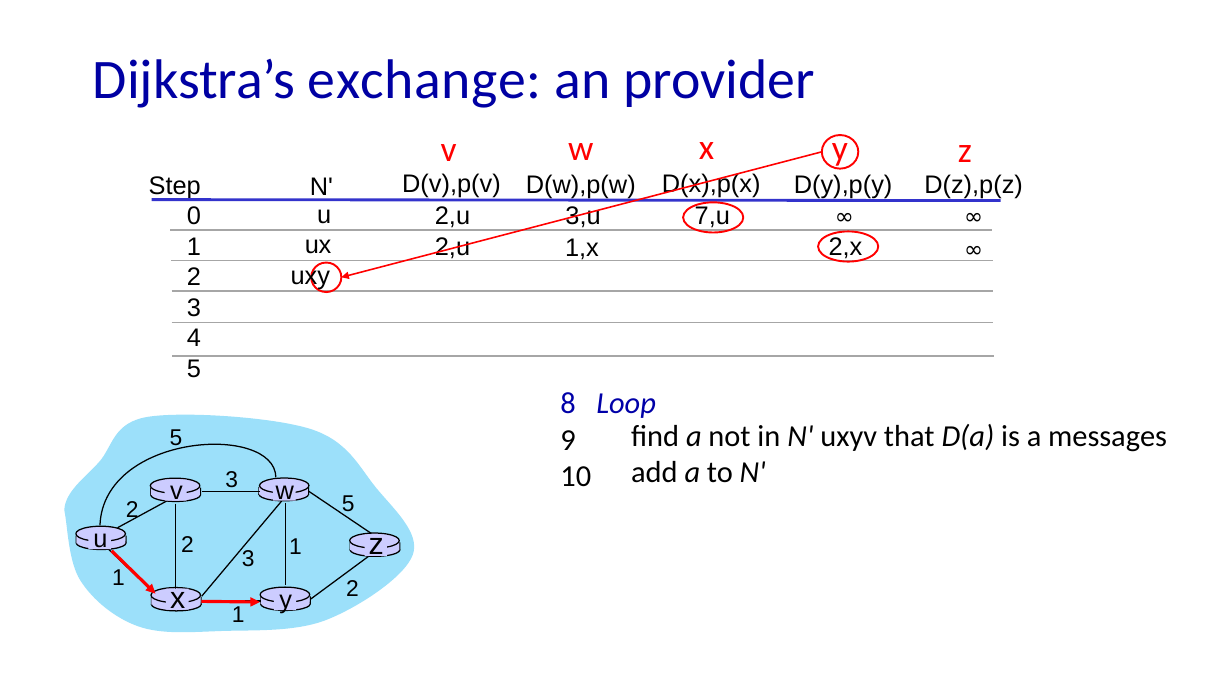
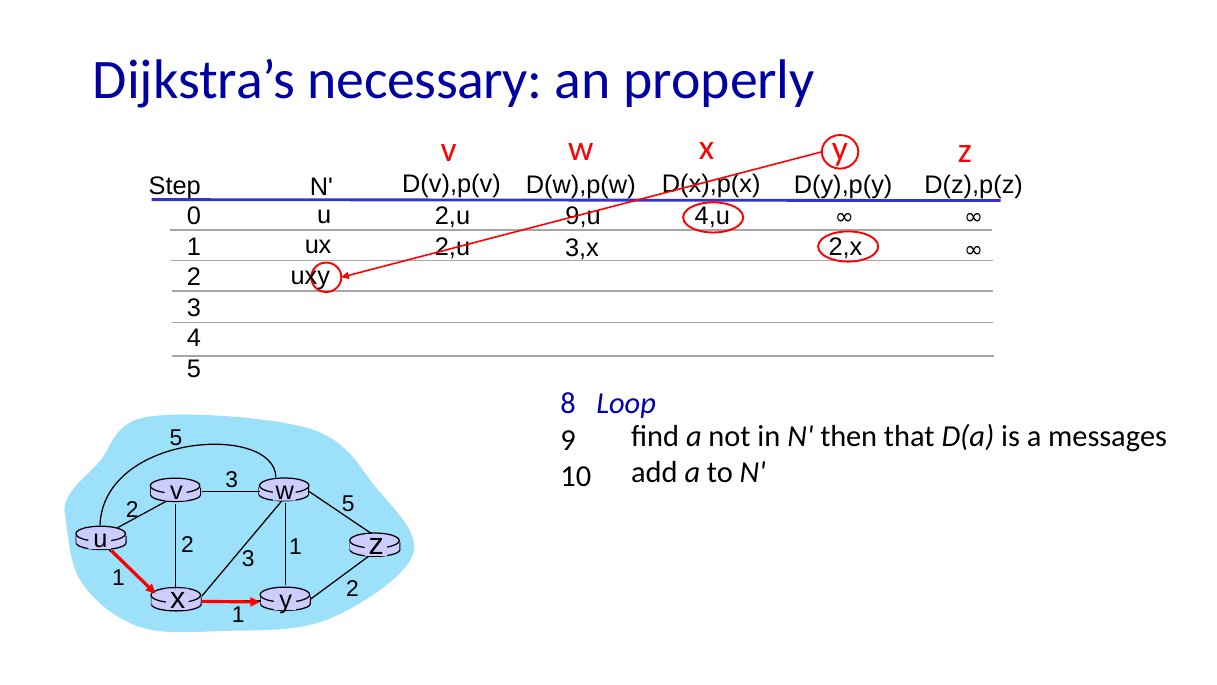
exchange: exchange -> necessary
provider: provider -> properly
3,u: 3,u -> 9,u
7,u: 7,u -> 4,u
1,x: 1,x -> 3,x
uxyv: uxyv -> then
